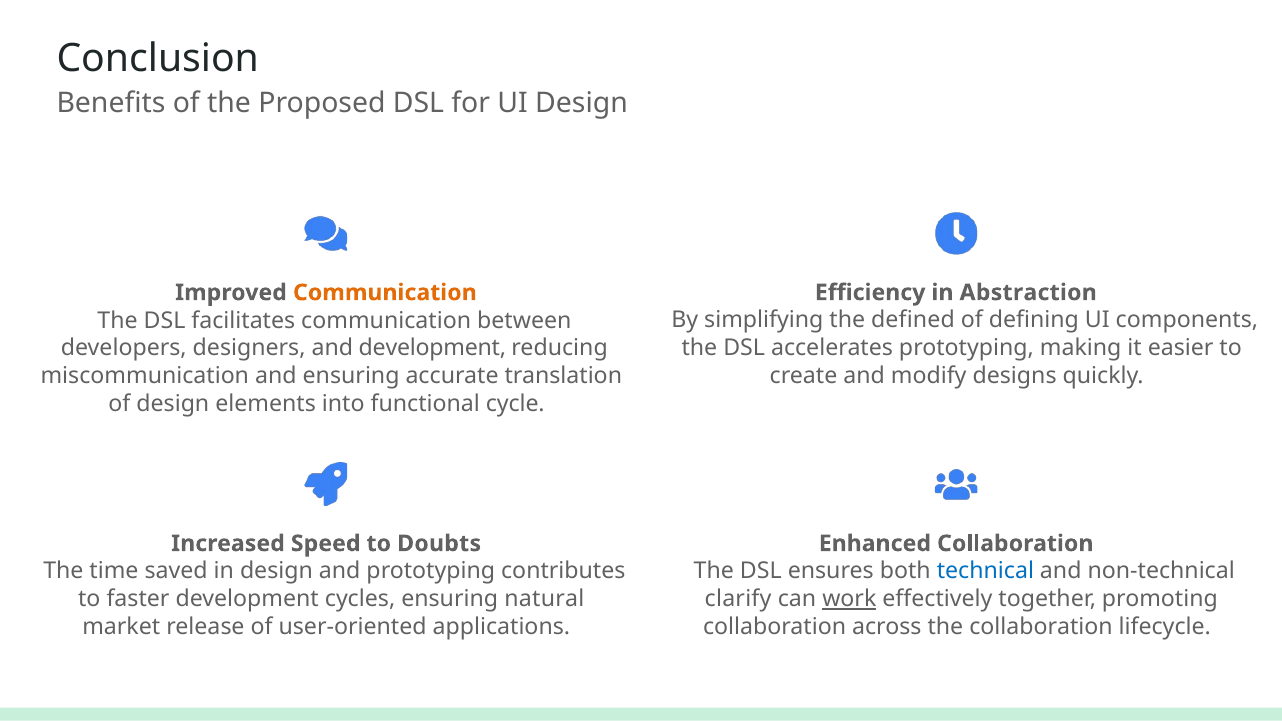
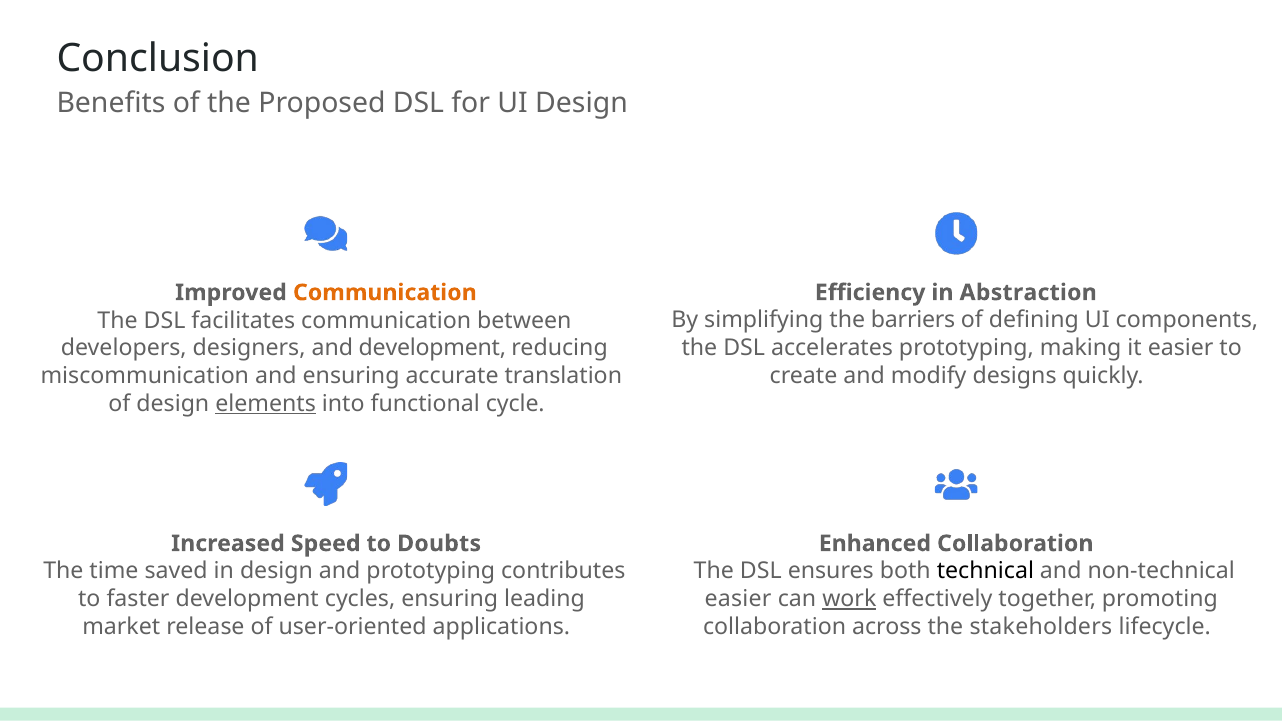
defined: defined -> barriers
elements underline: none -> present
technical colour: blue -> black
natural: natural -> leading
clarify at (738, 599): clarify -> easier
the collaboration: collaboration -> stakeholders
